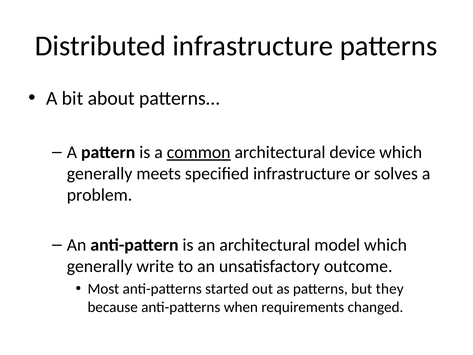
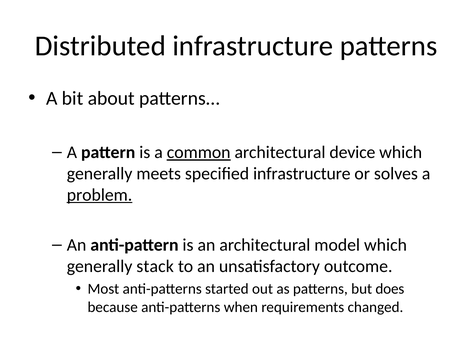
problem underline: none -> present
write: write -> stack
they: they -> does
